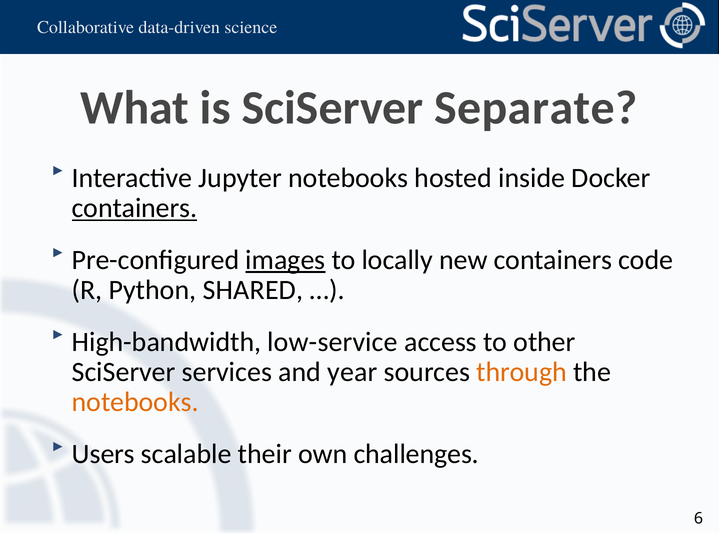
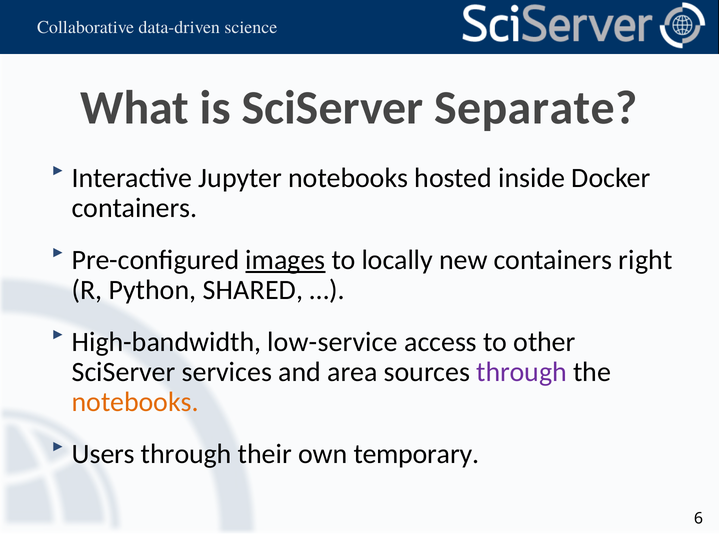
containers at (134, 208) underline: present -> none
code: code -> right
year: year -> area
through at (522, 372) colour: orange -> purple
Users scalable: scalable -> through
challenges: challenges -> temporary
